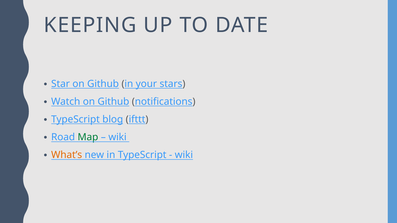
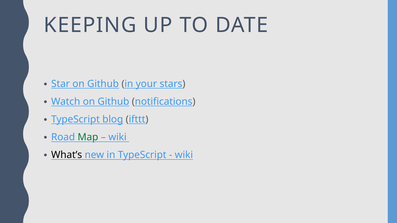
What’s colour: orange -> black
